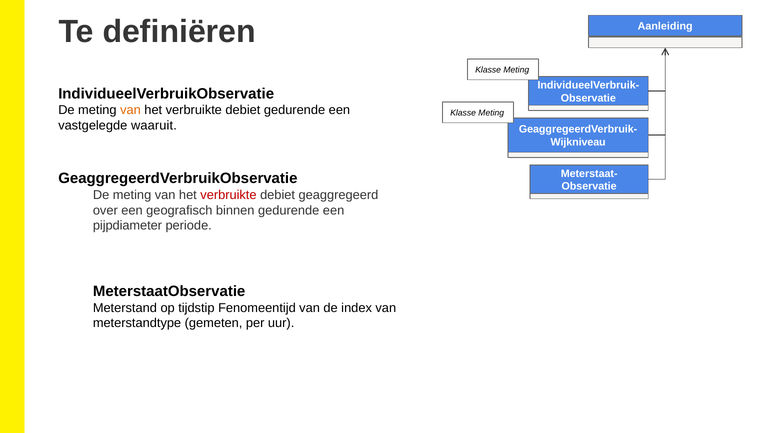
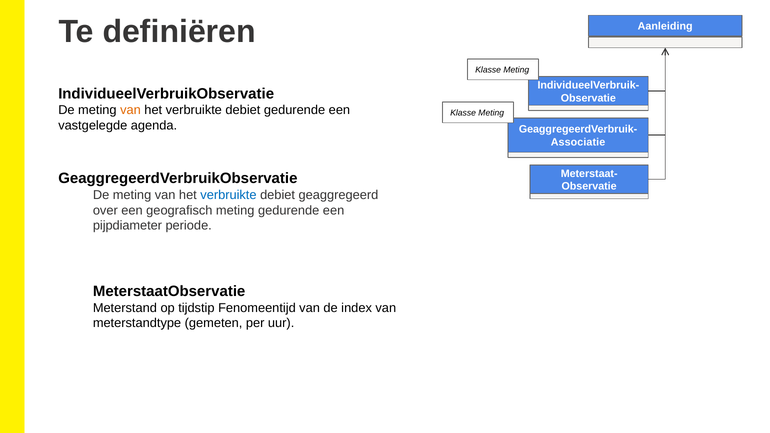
waaruit: waaruit -> agenda
Wijkniveau: Wijkniveau -> Associatie
verbruikte at (228, 195) colour: red -> blue
geografisch binnen: binnen -> meting
